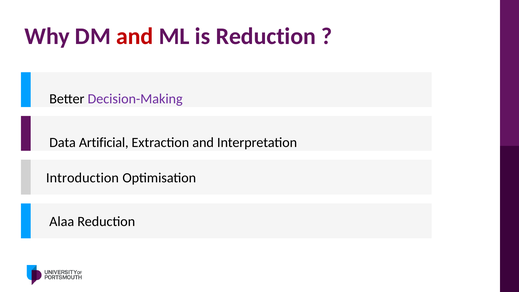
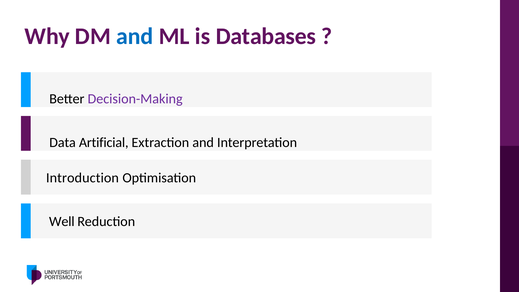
and at (135, 36) colour: red -> blue
is Reduction: Reduction -> Databases
Alaa: Alaa -> Well
